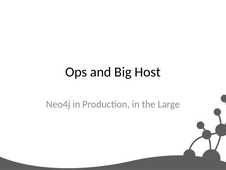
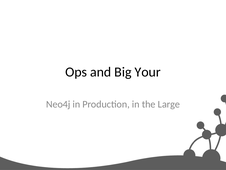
Host: Host -> Your
